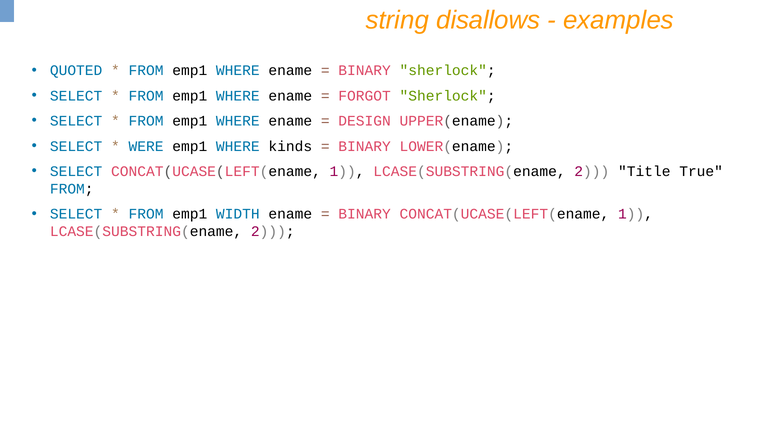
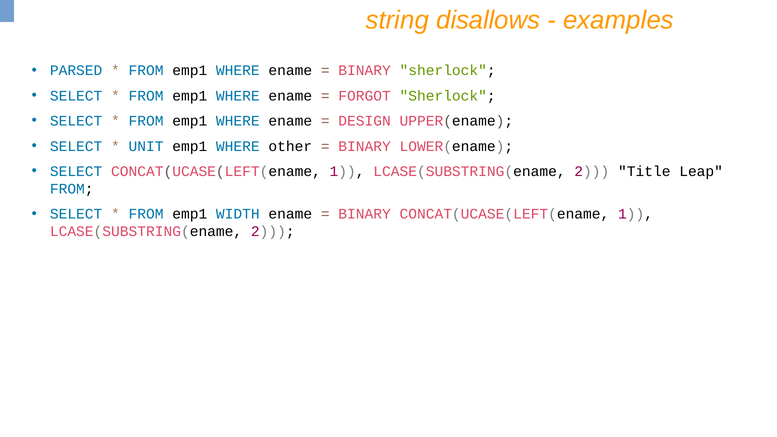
QUOTED: QUOTED -> PARSED
WERE: WERE -> UNIT
kinds: kinds -> other
True: True -> Leap
